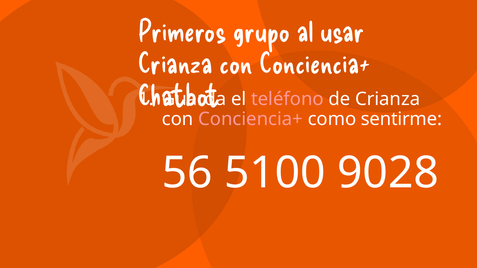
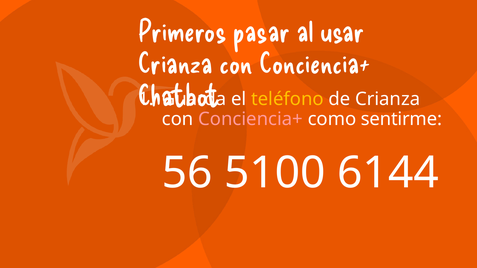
grupo: grupo -> pasar
teléfono colour: pink -> yellow
9028: 9028 -> 6144
